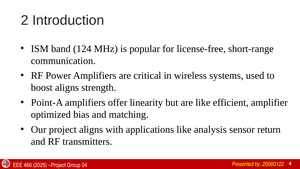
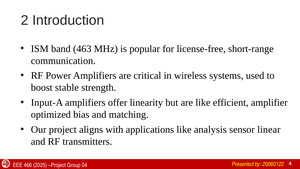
124: 124 -> 463
boost aligns: aligns -> stable
Point-A: Point-A -> Input-A
return: return -> linear
